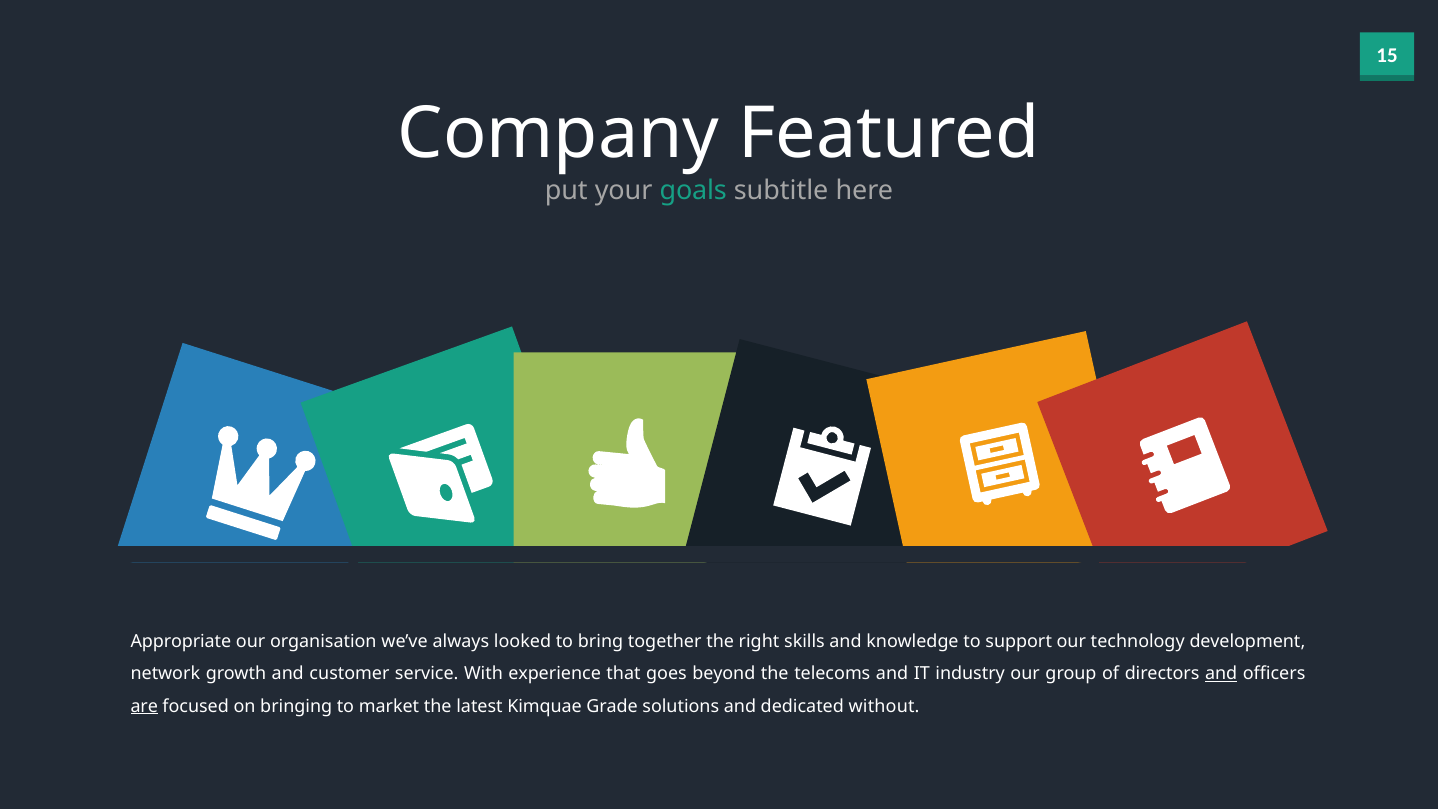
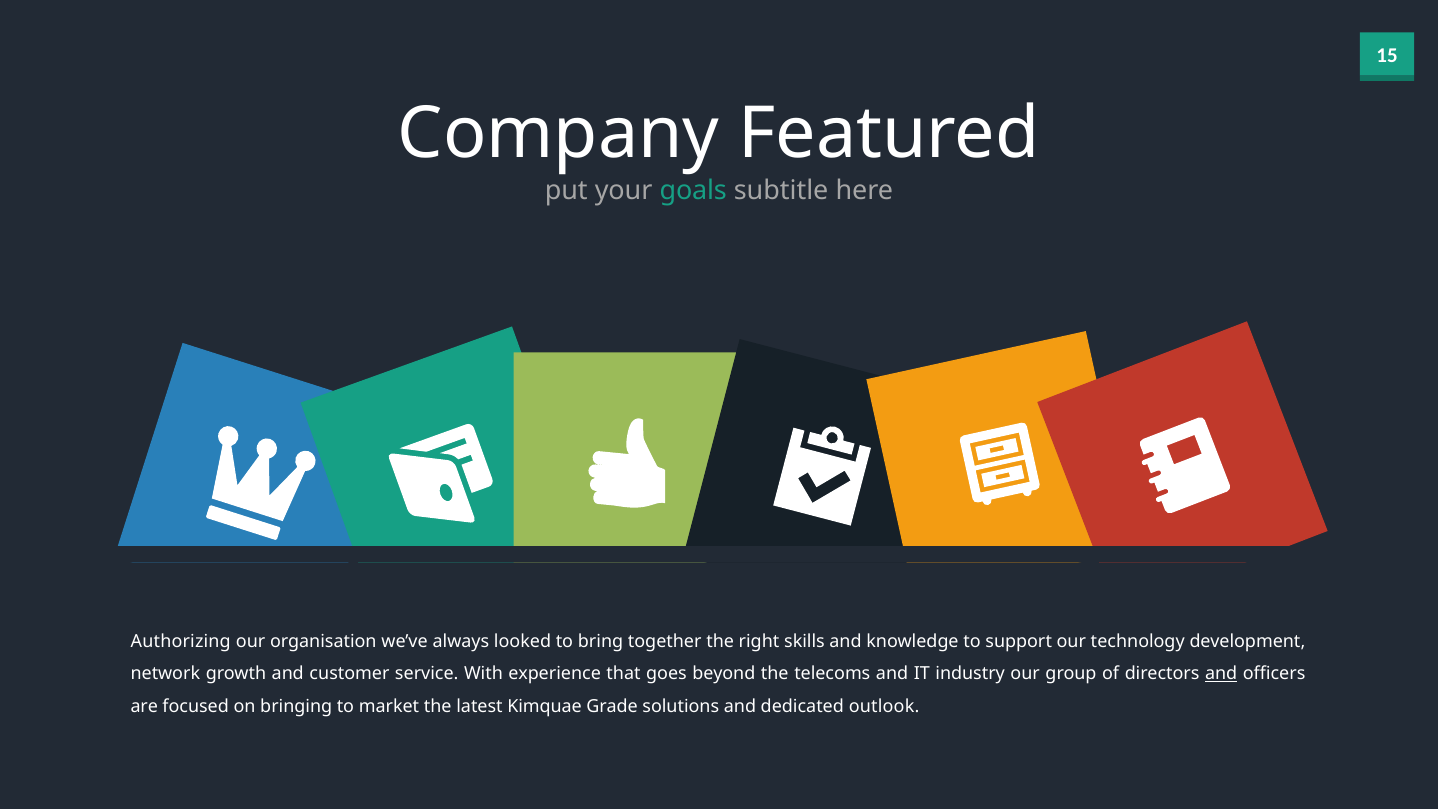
Appropriate: Appropriate -> Authorizing
are underline: present -> none
without: without -> outlook
